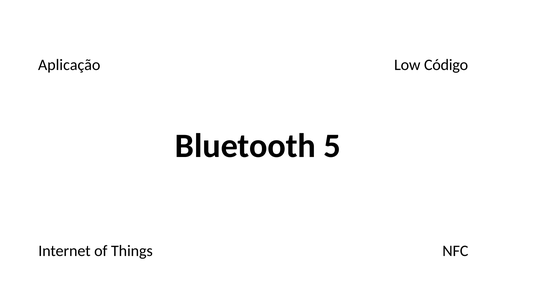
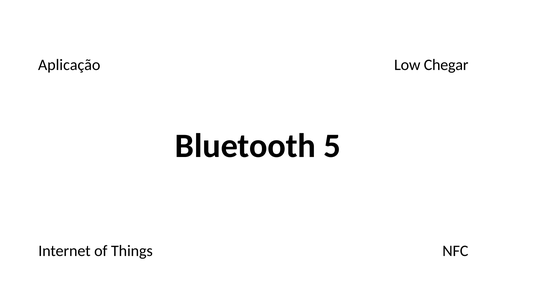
Código: Código -> Chegar
